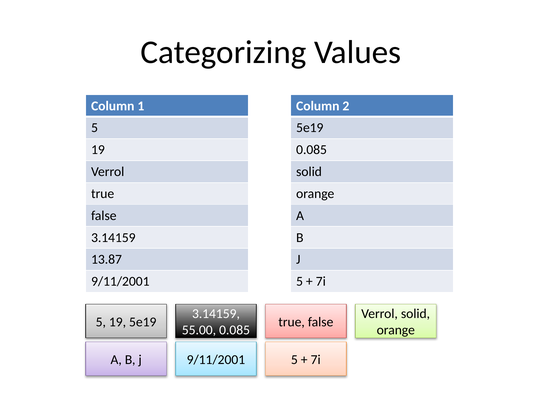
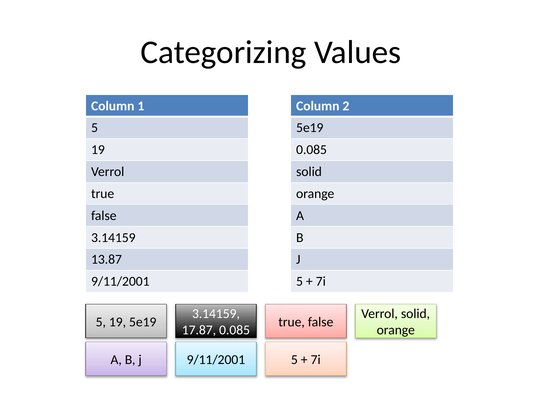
55.00: 55.00 -> 17.87
